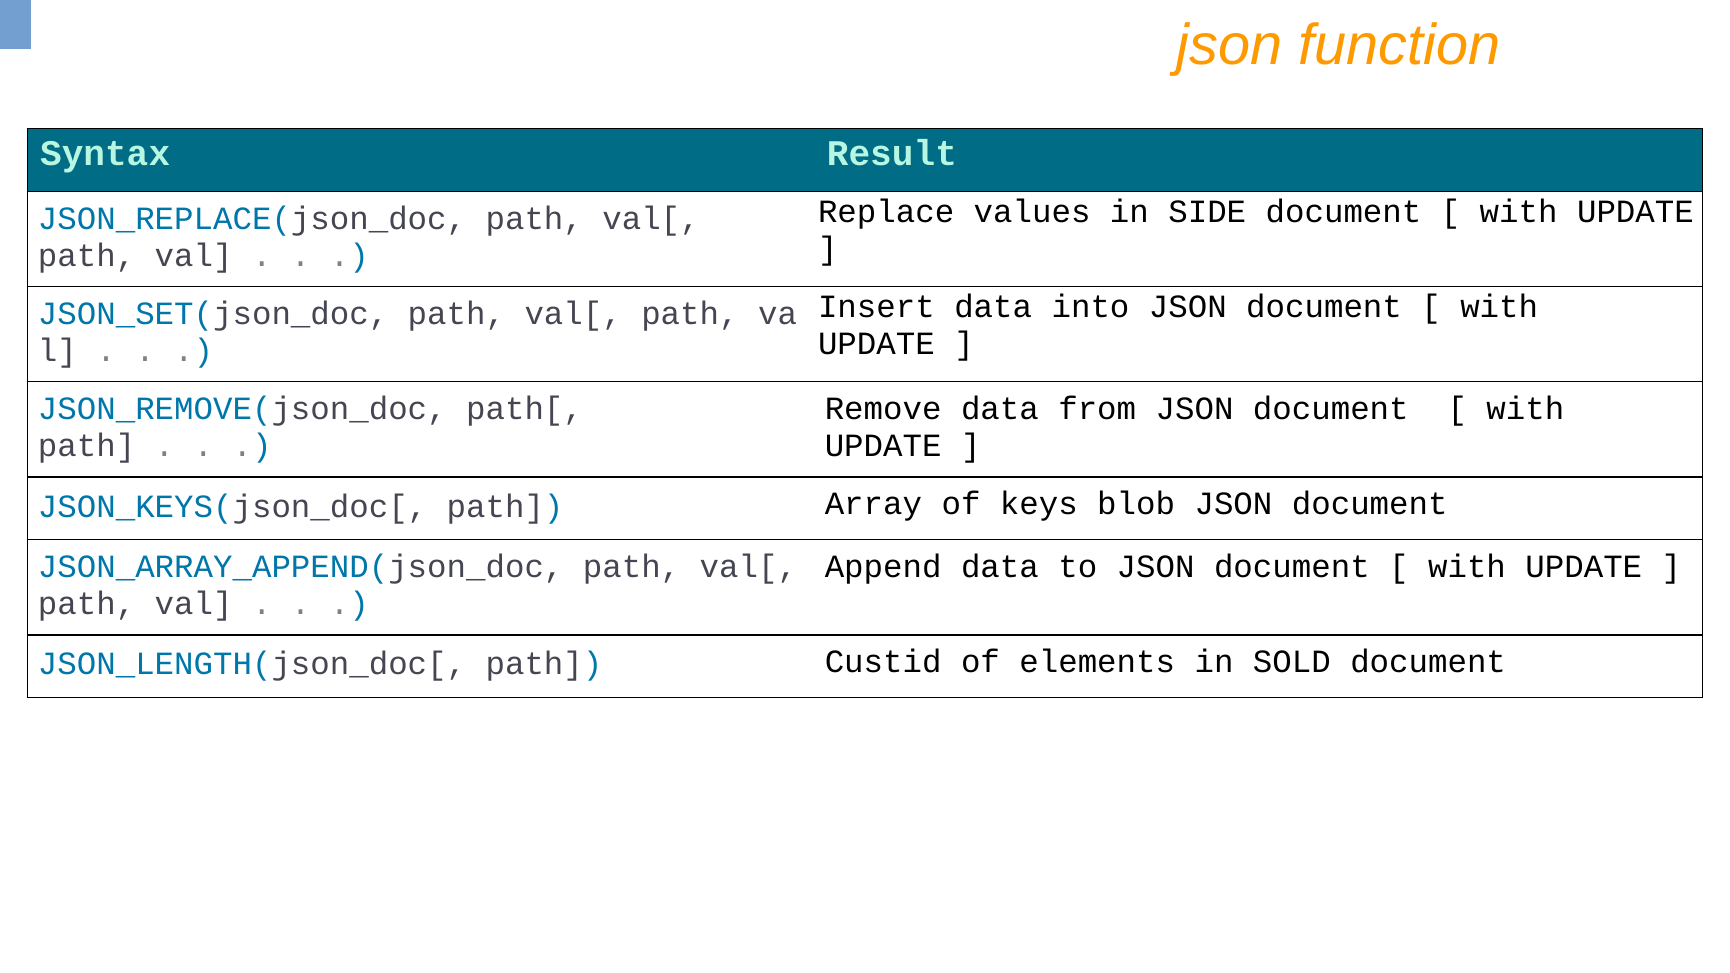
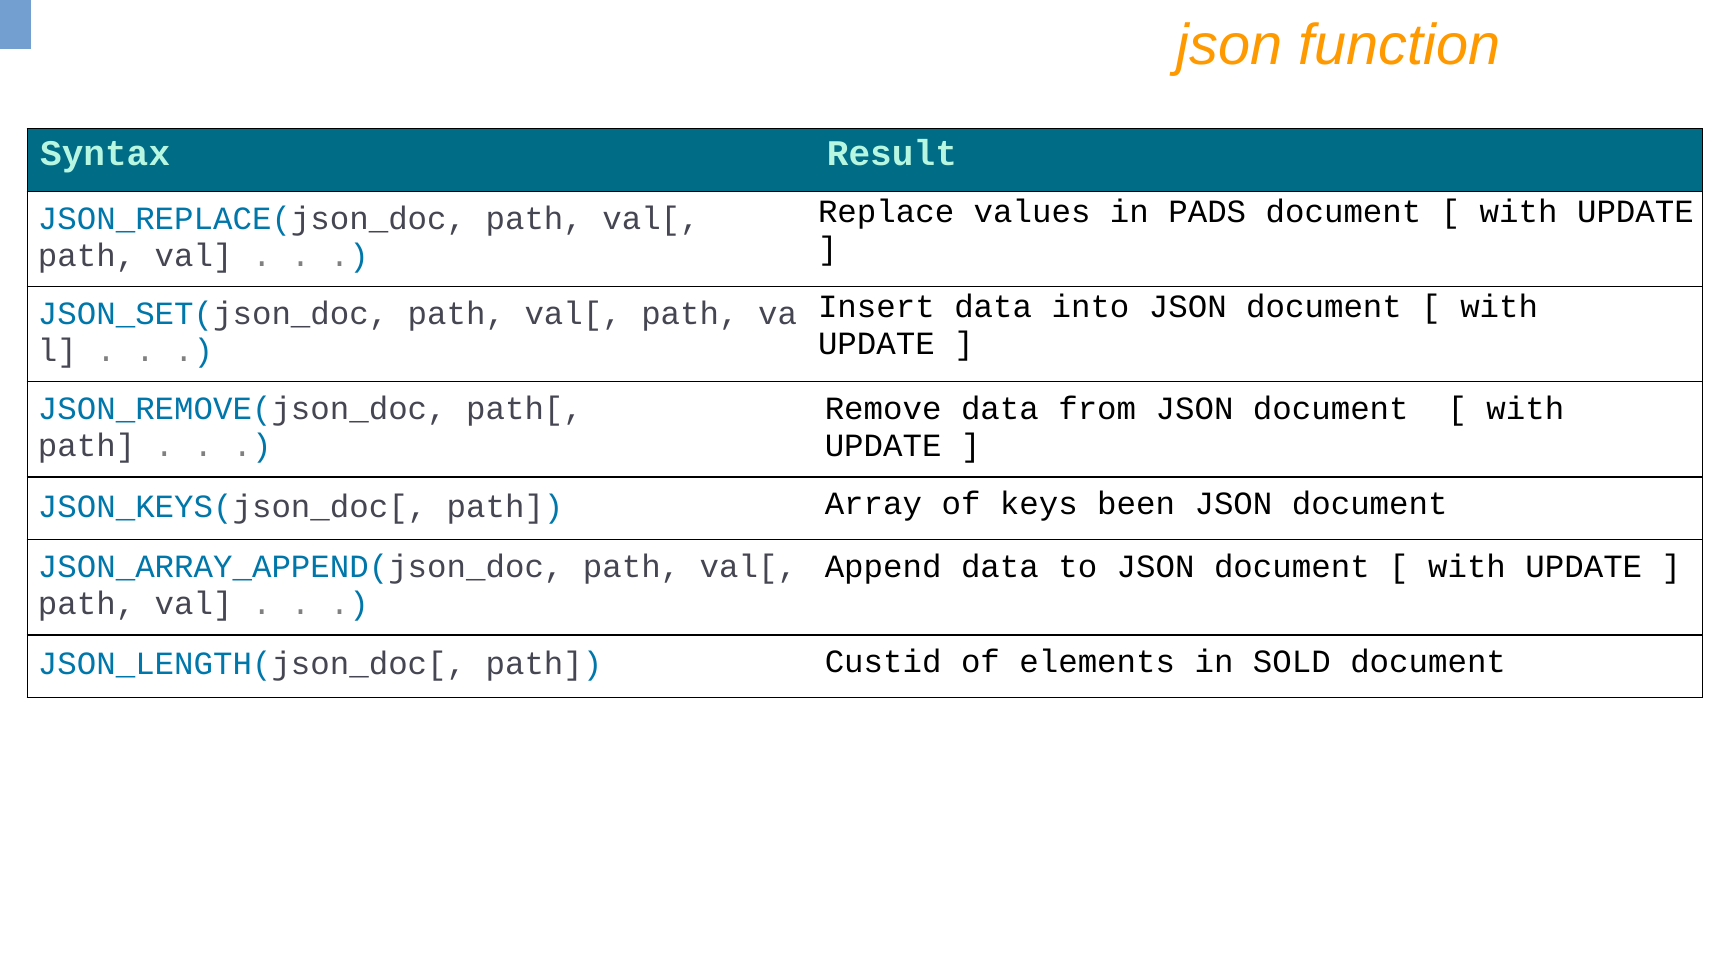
SIDE: SIDE -> PADS
blob: blob -> been
